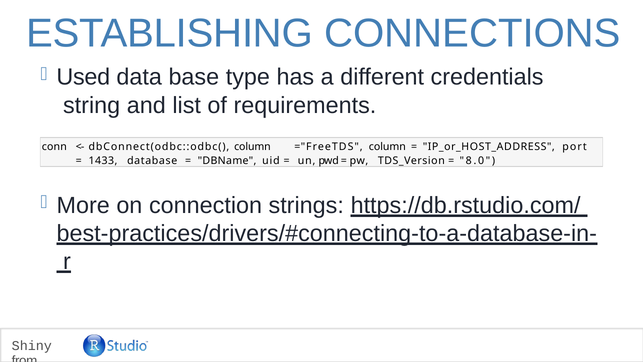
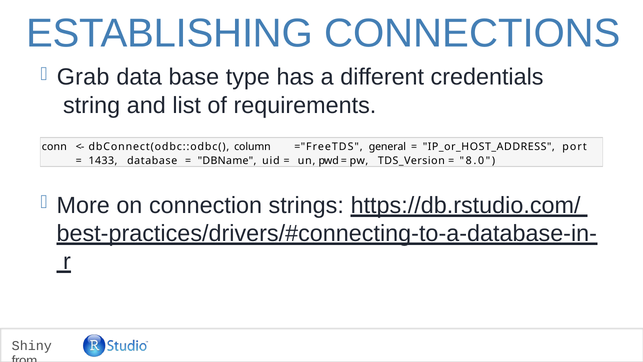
Used: Used -> Grab
column at (387, 146): column -> general
